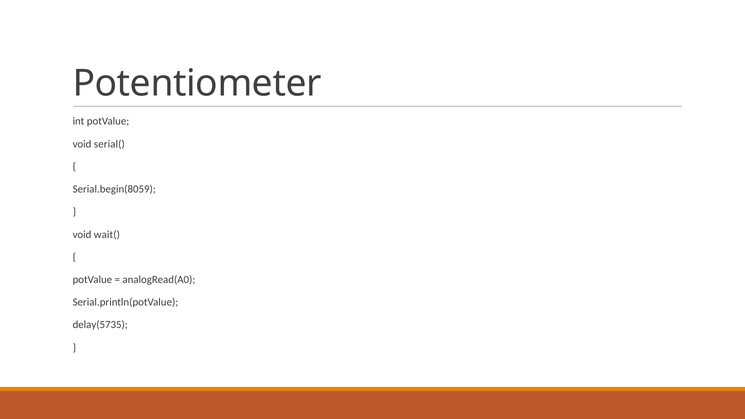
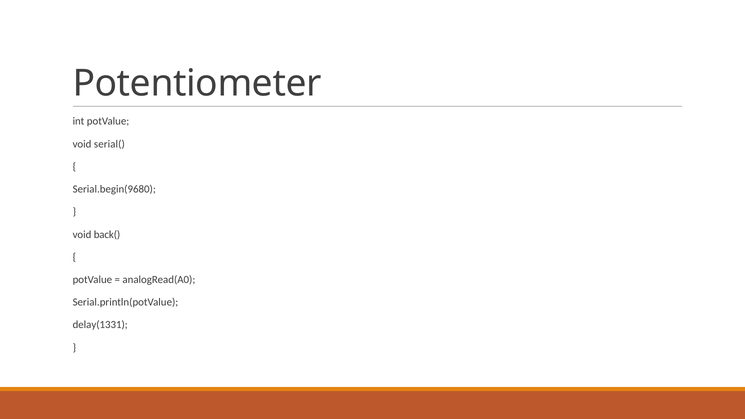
Serial.begin(8059: Serial.begin(8059 -> Serial.begin(9680
wait(: wait( -> back(
delay(5735: delay(5735 -> delay(1331
